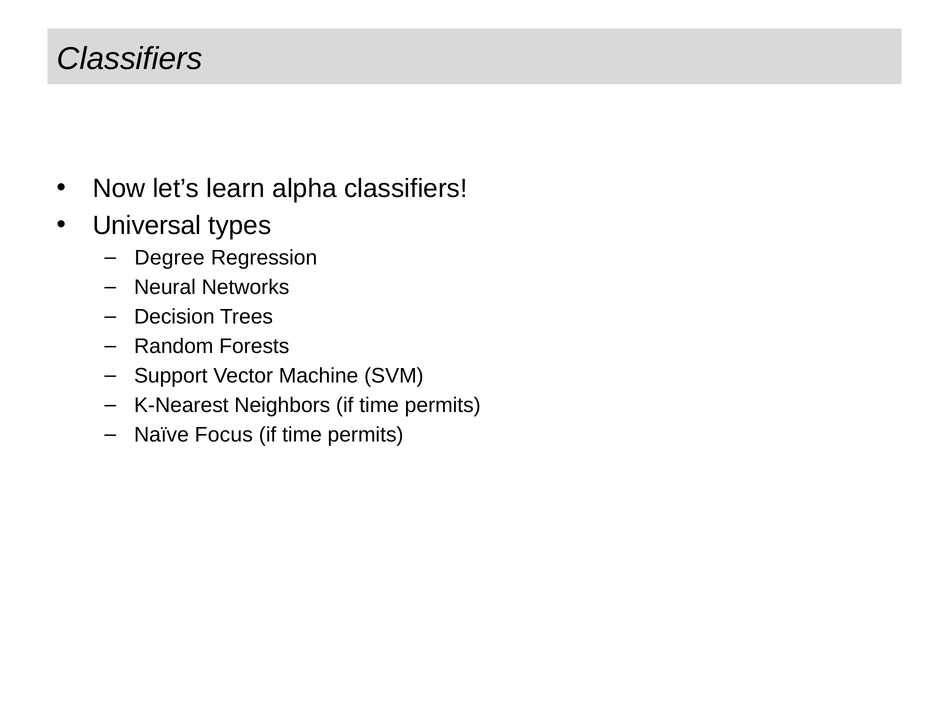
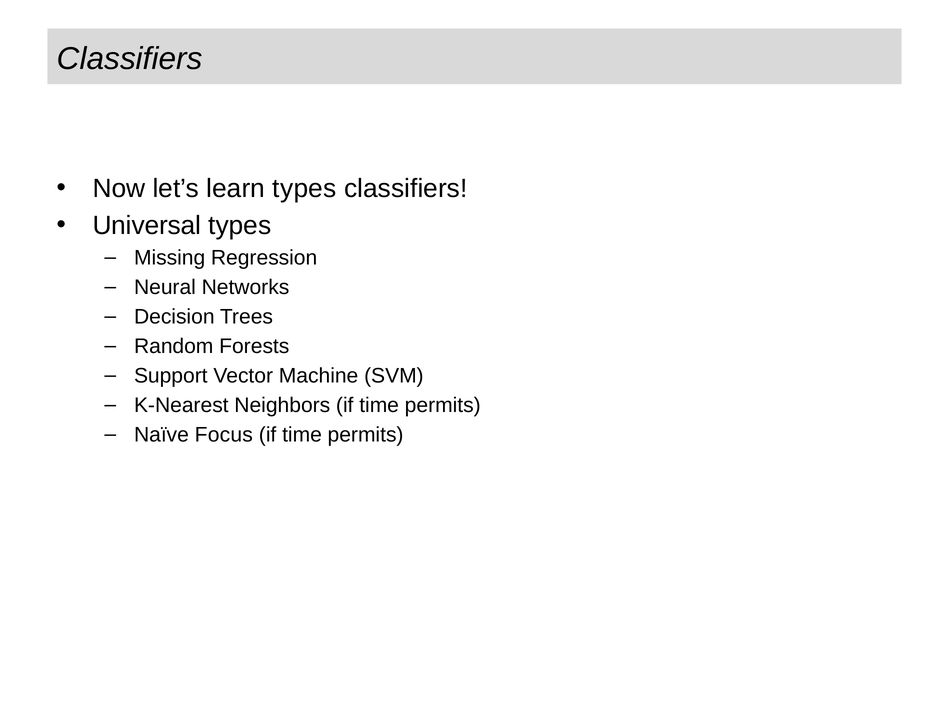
learn alpha: alpha -> types
Degree: Degree -> Missing
